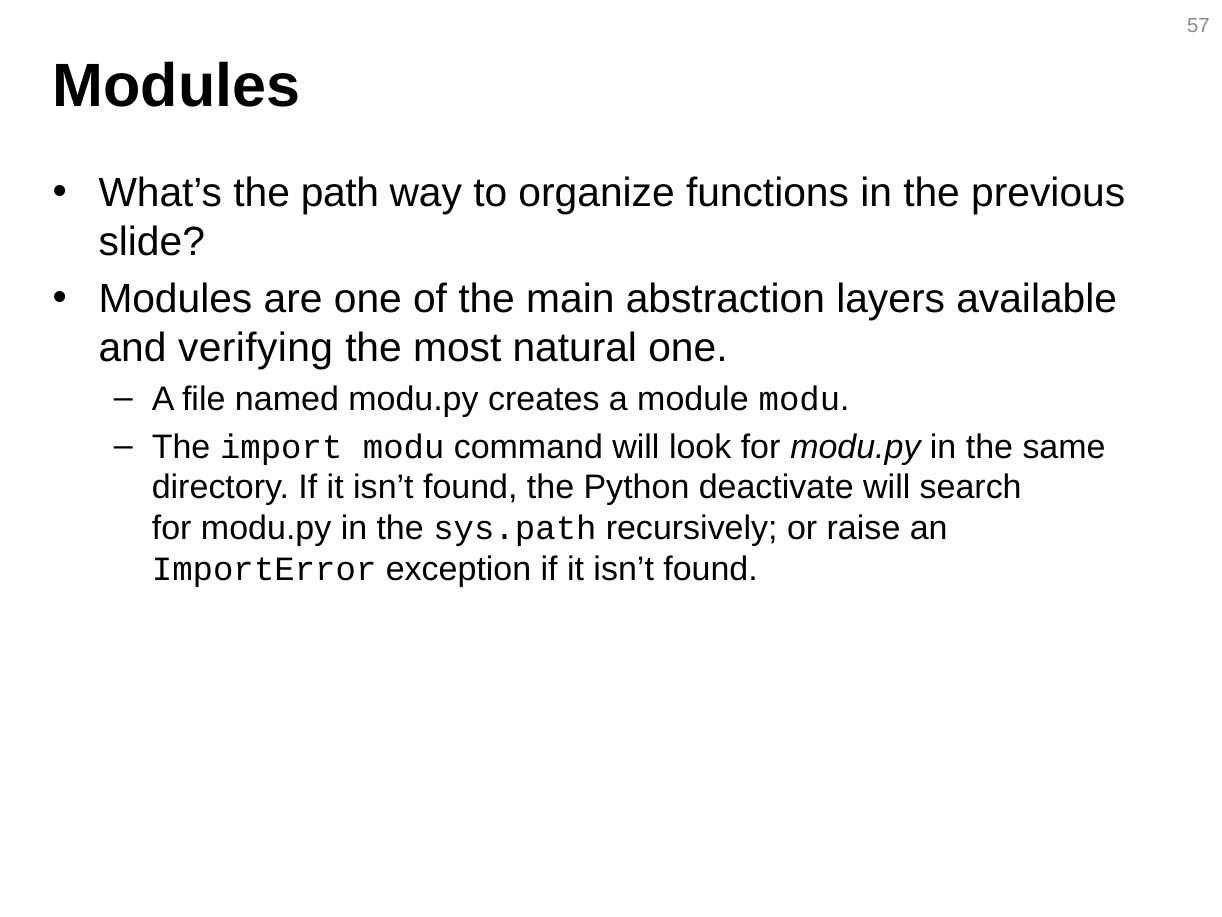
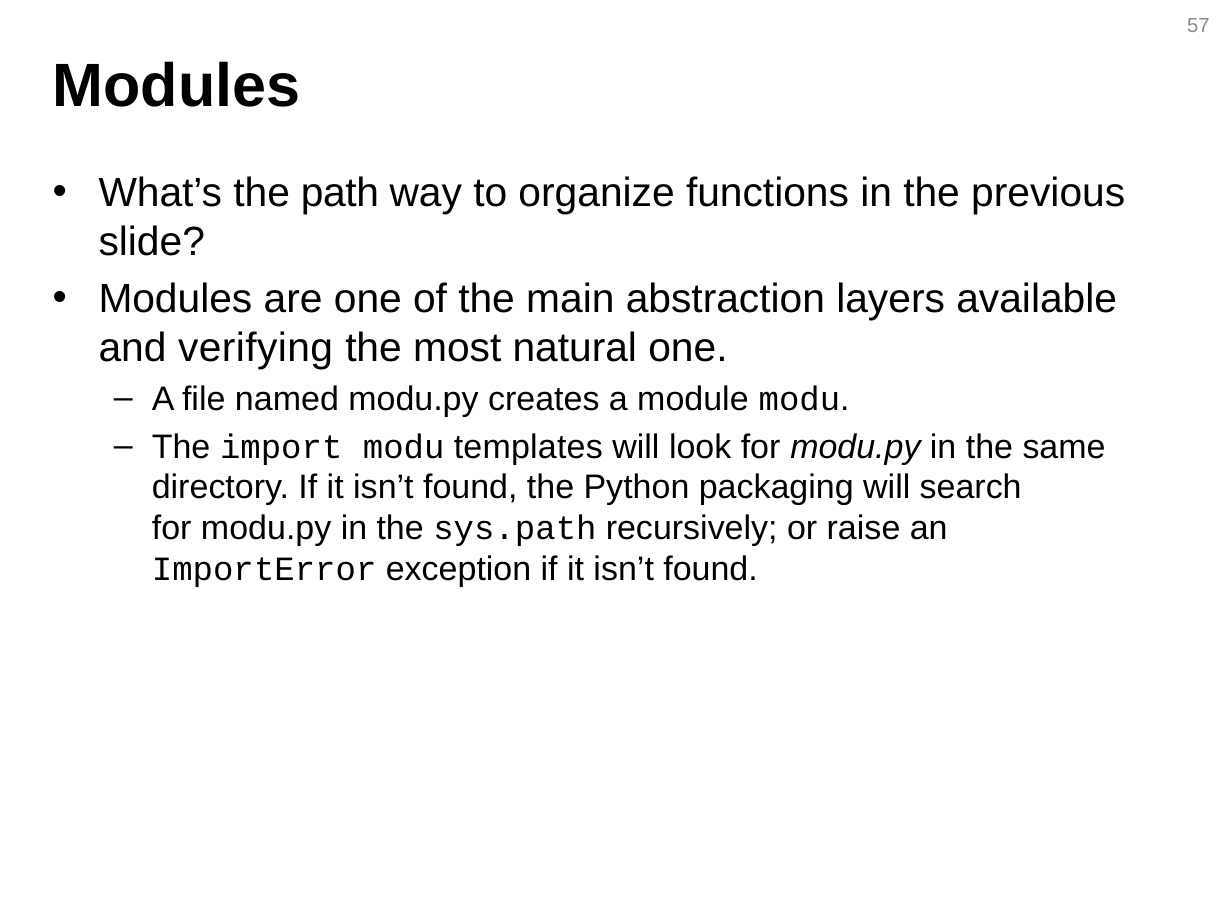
command: command -> templates
deactivate: deactivate -> packaging
